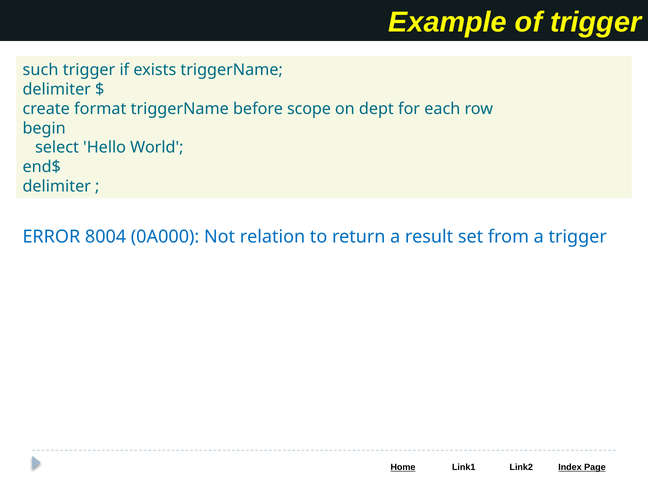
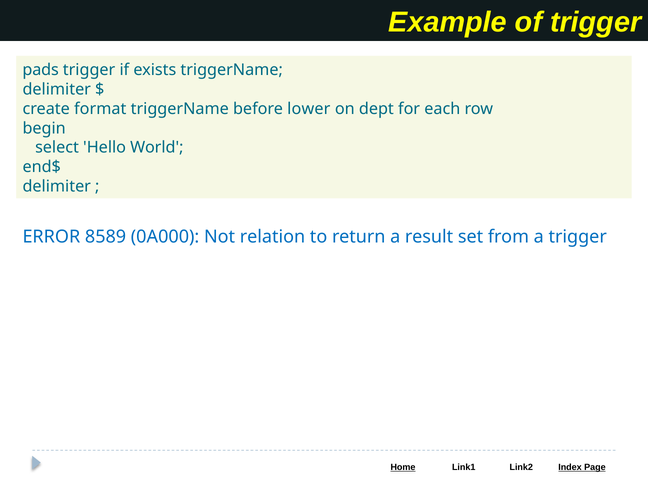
such: such -> pads
scope: scope -> lower
8004: 8004 -> 8589
